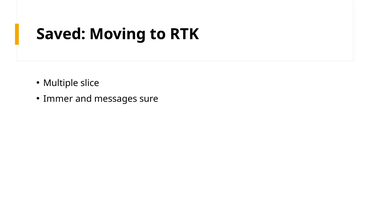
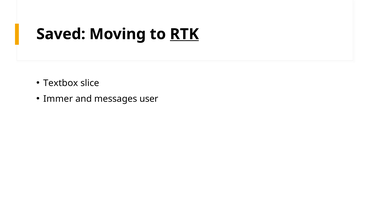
RTK underline: none -> present
Multiple: Multiple -> Textbox
sure: sure -> user
